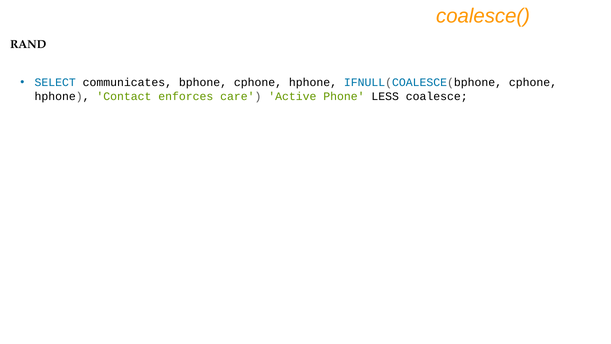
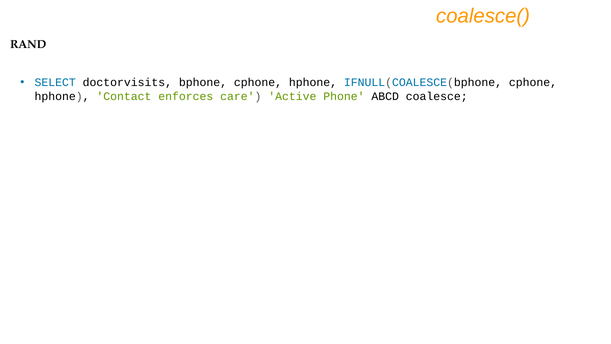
communicates: communicates -> doctorvisits
LESS: LESS -> ABCD
